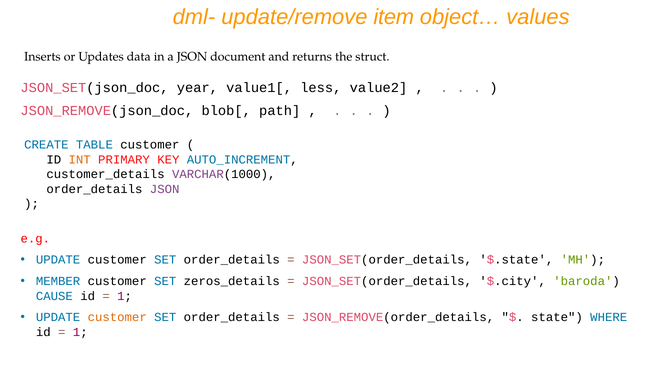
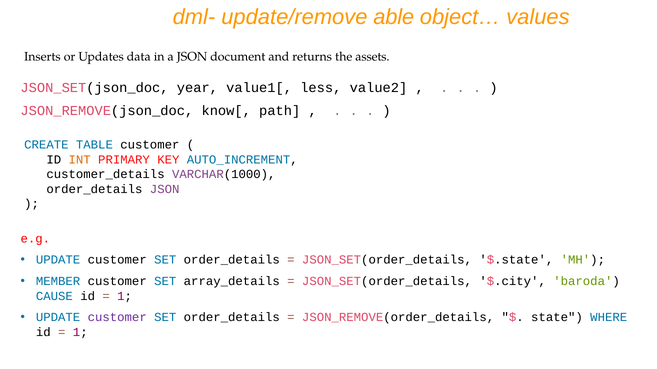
item: item -> able
struct: struct -> assets
blob[: blob[ -> know[
zeros_details: zeros_details -> array_details
customer at (117, 318) colour: orange -> purple
